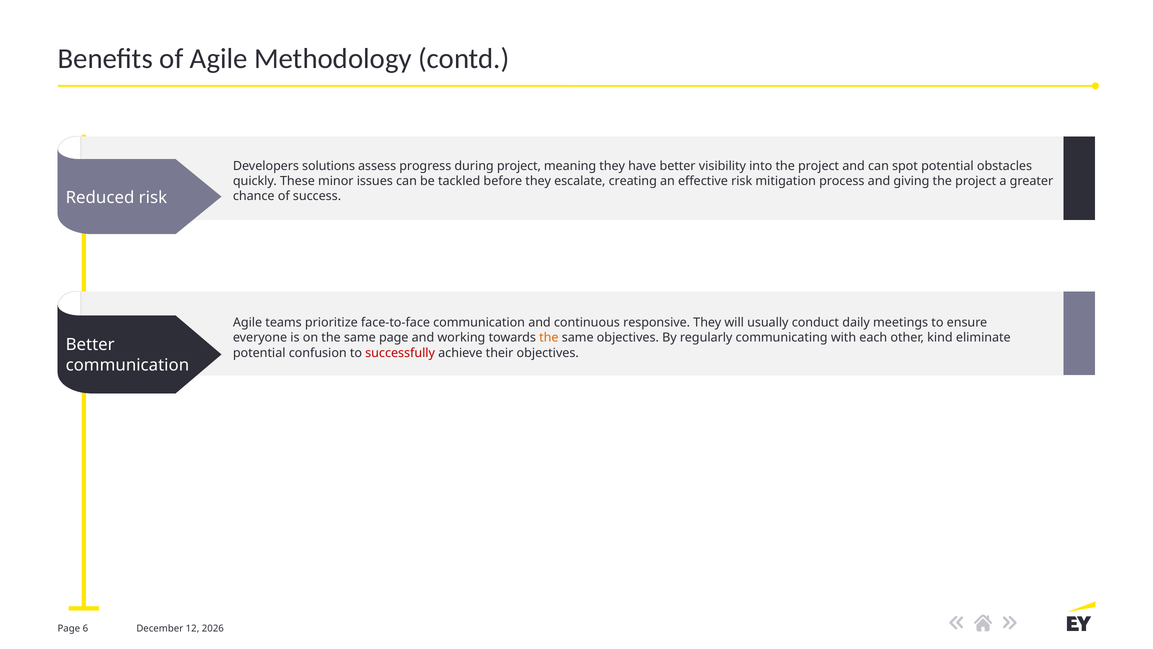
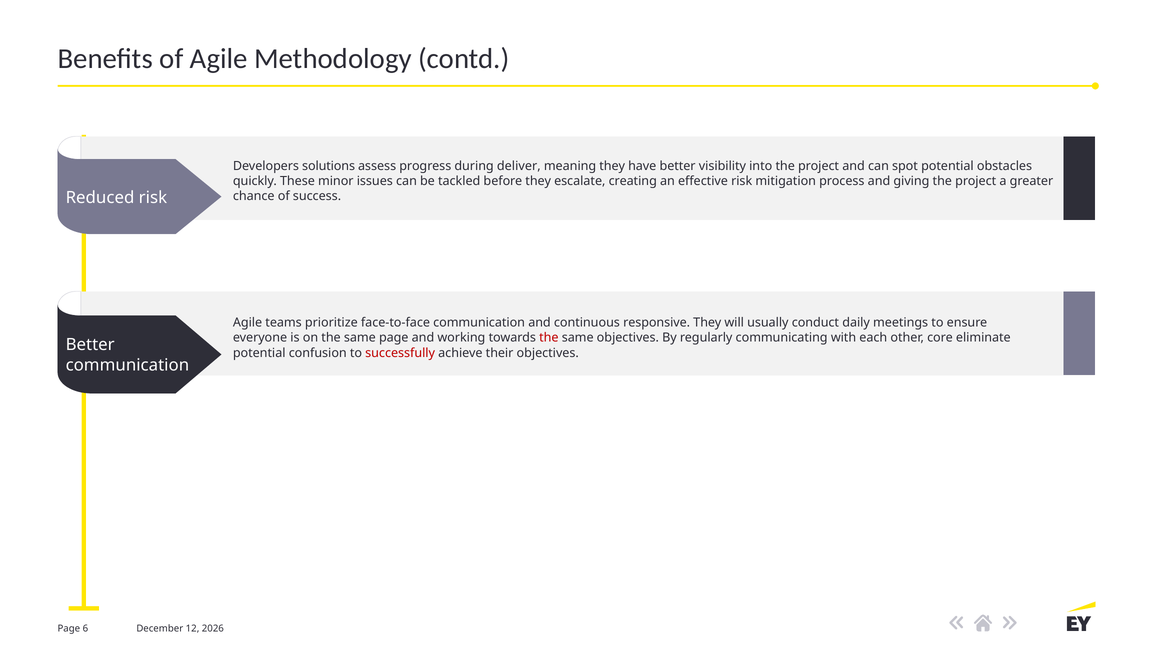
during project: project -> deliver
the at (549, 338) colour: orange -> red
kind: kind -> core
